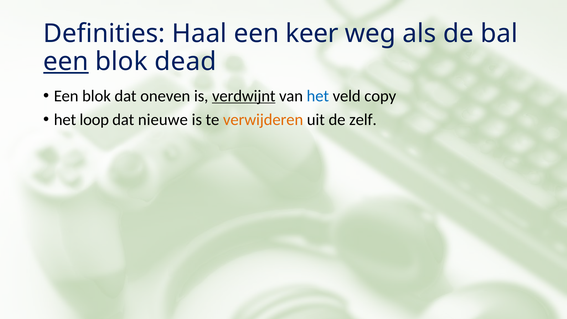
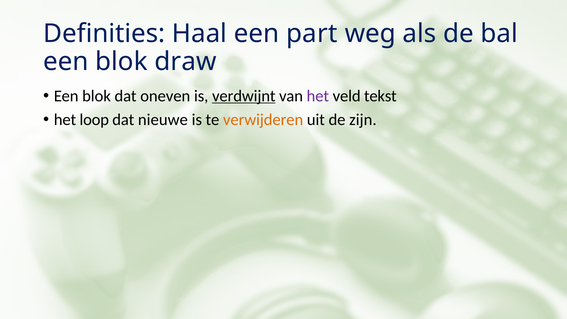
keer: keer -> part
een at (66, 62) underline: present -> none
dead: dead -> draw
het at (318, 96) colour: blue -> purple
copy: copy -> tekst
zelf: zelf -> zijn
